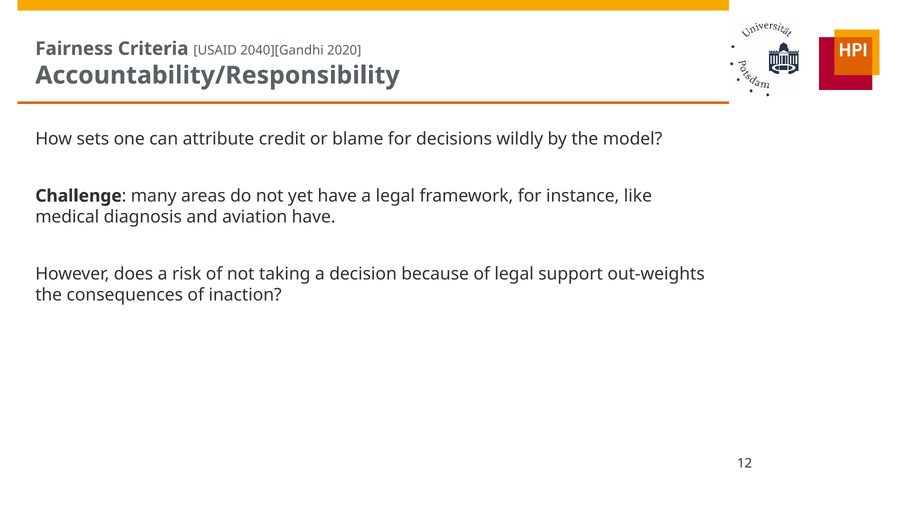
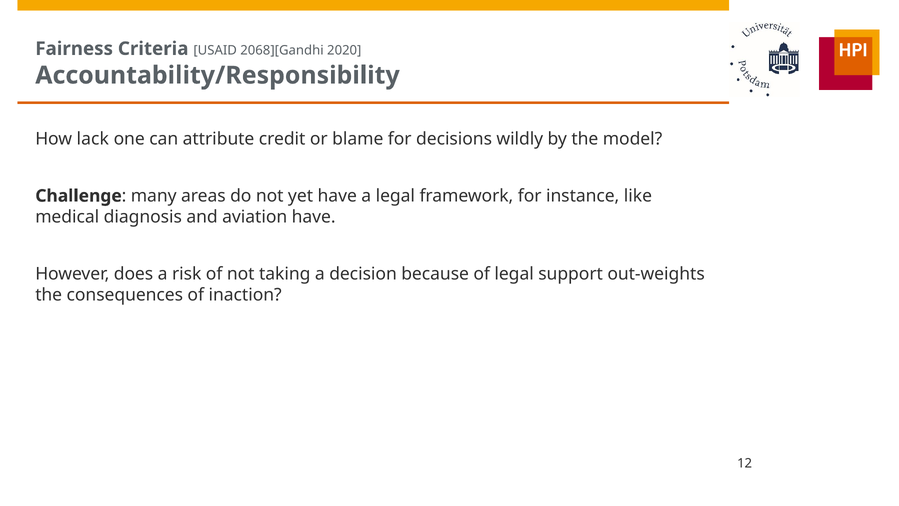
2040][Gandhi: 2040][Gandhi -> 2068][Gandhi
sets: sets -> lack
